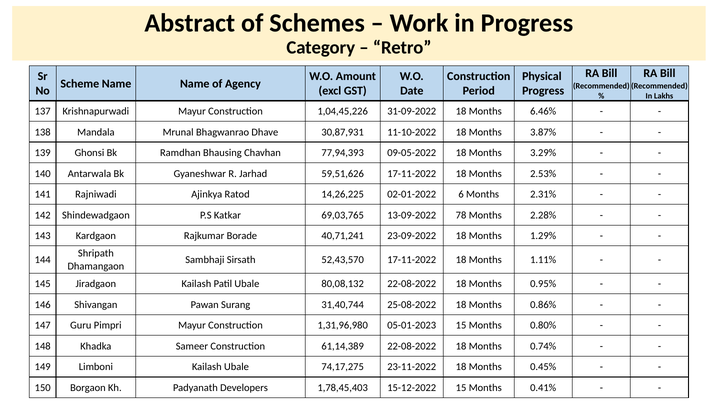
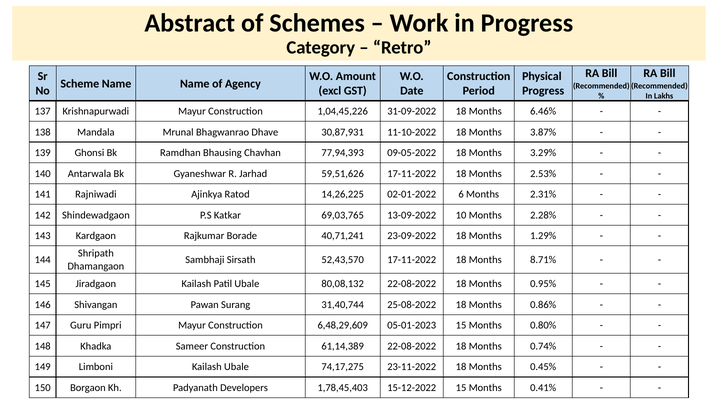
78: 78 -> 10
1.11%: 1.11% -> 8.71%
1,31,96,980: 1,31,96,980 -> 6,48,29,609
